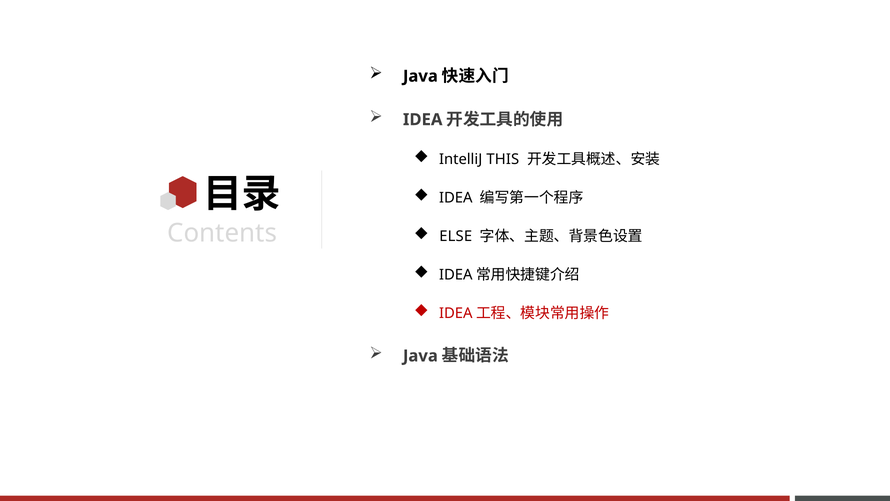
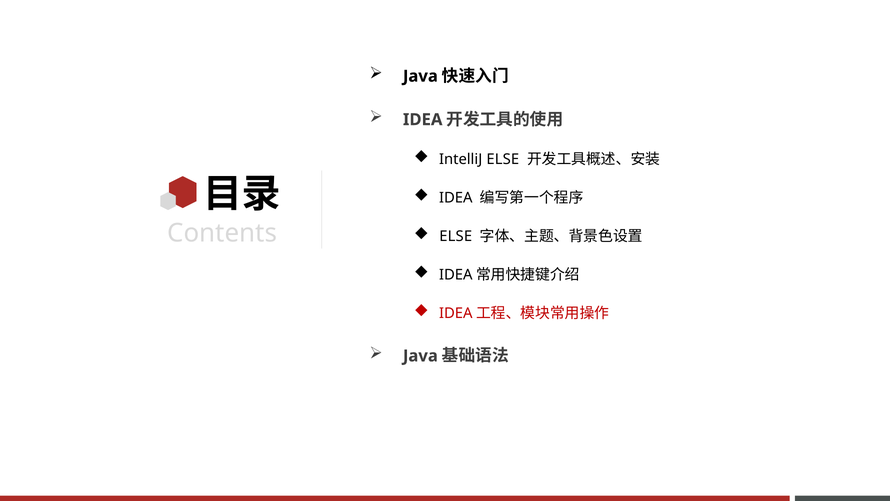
IntelliJ THIS: THIS -> ELSE
